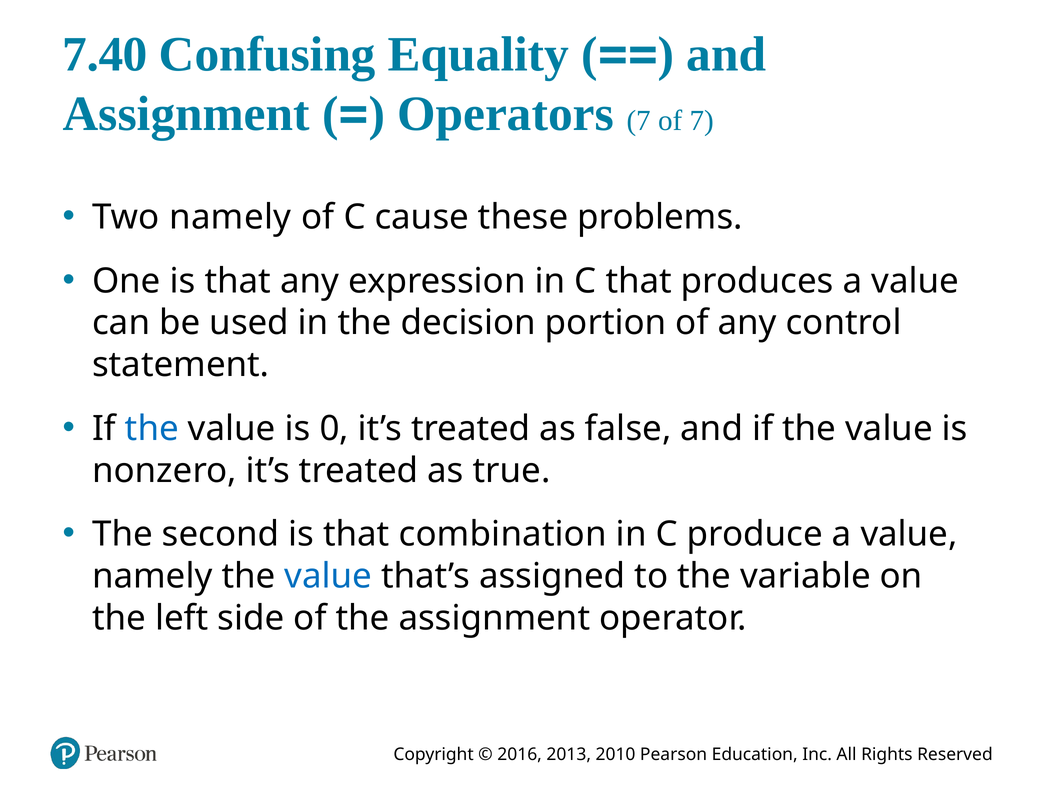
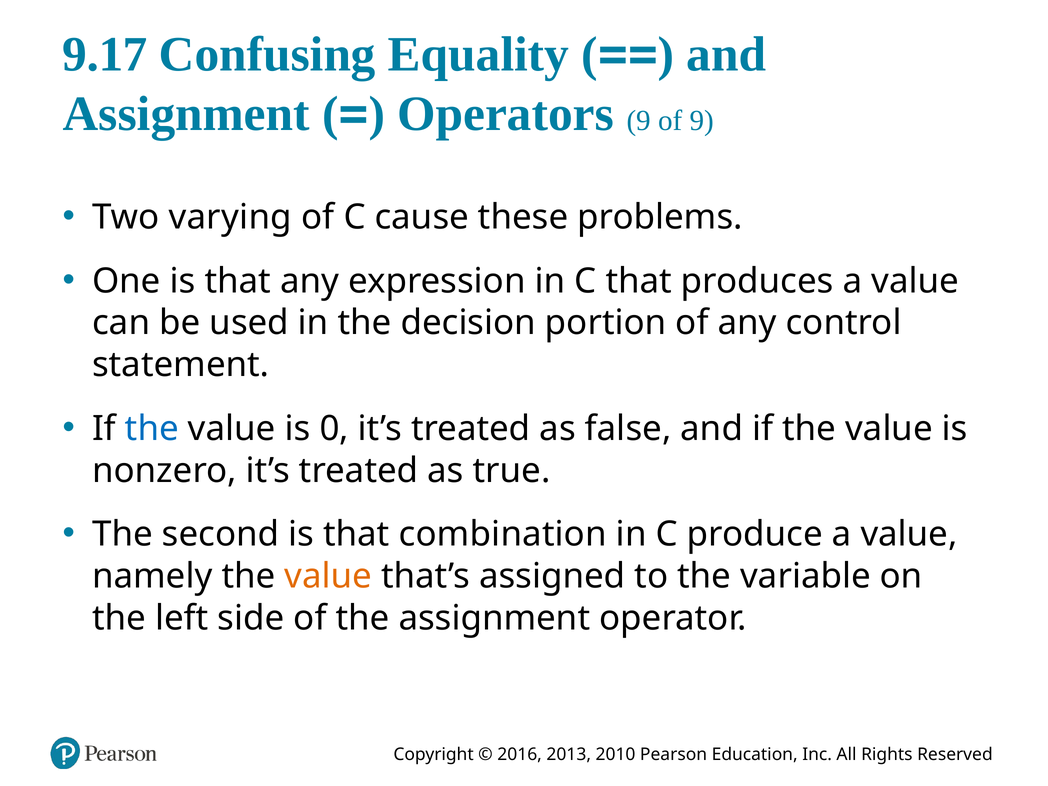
7.40: 7.40 -> 9.17
Operators 7: 7 -> 9
of 7: 7 -> 9
Two namely: namely -> varying
value at (328, 576) colour: blue -> orange
